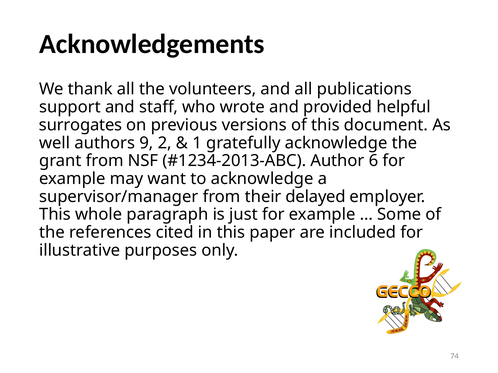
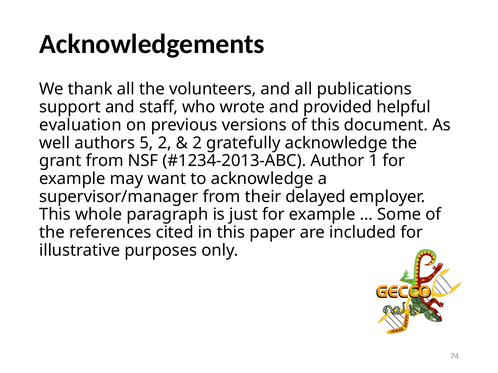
surrogates: surrogates -> evaluation
9: 9 -> 5
1 at (197, 143): 1 -> 2
6: 6 -> 1
